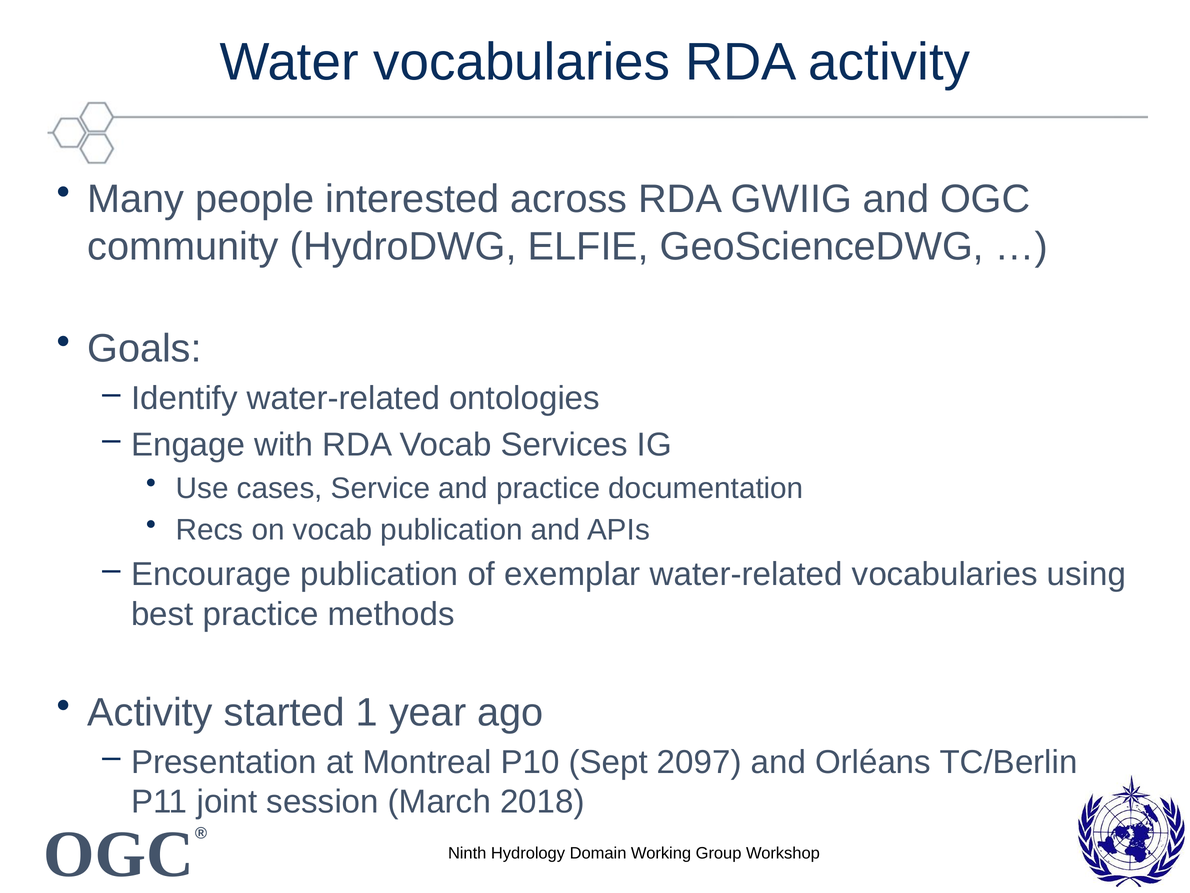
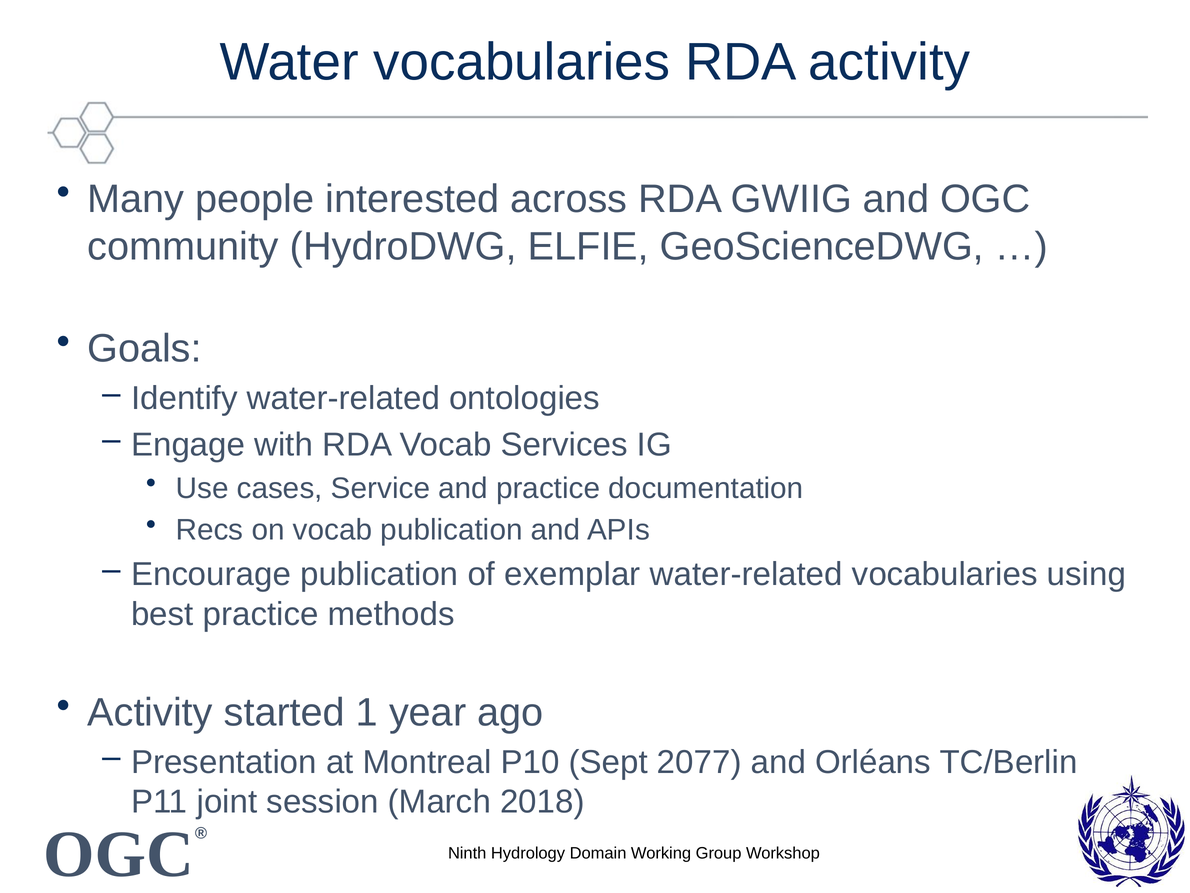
2097: 2097 -> 2077
